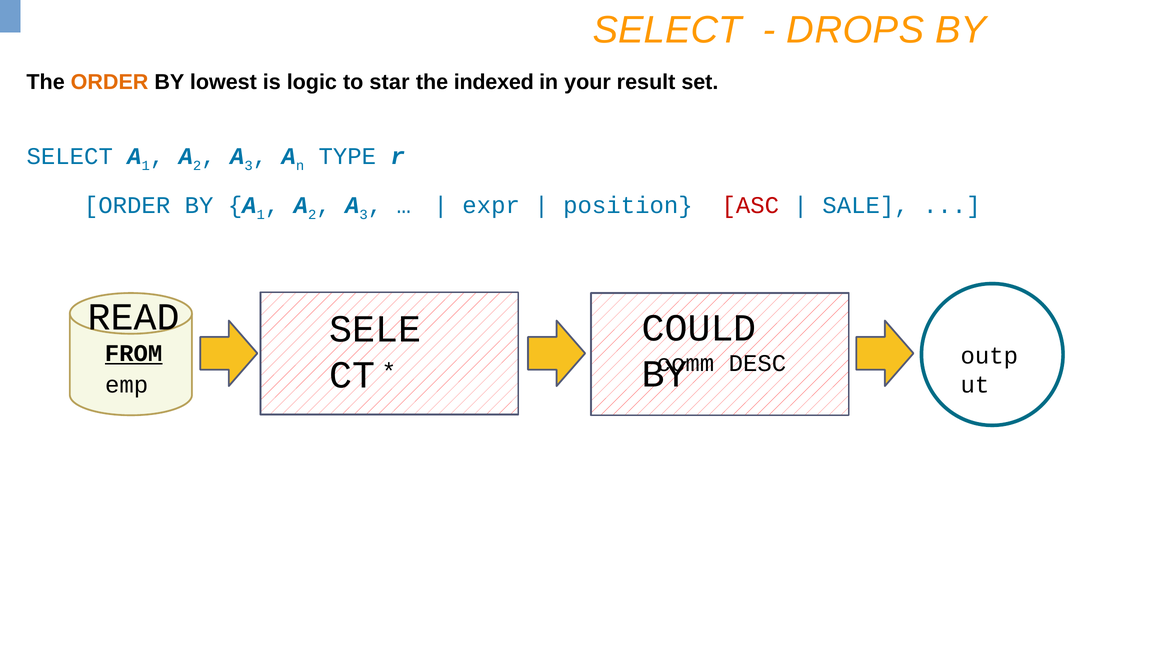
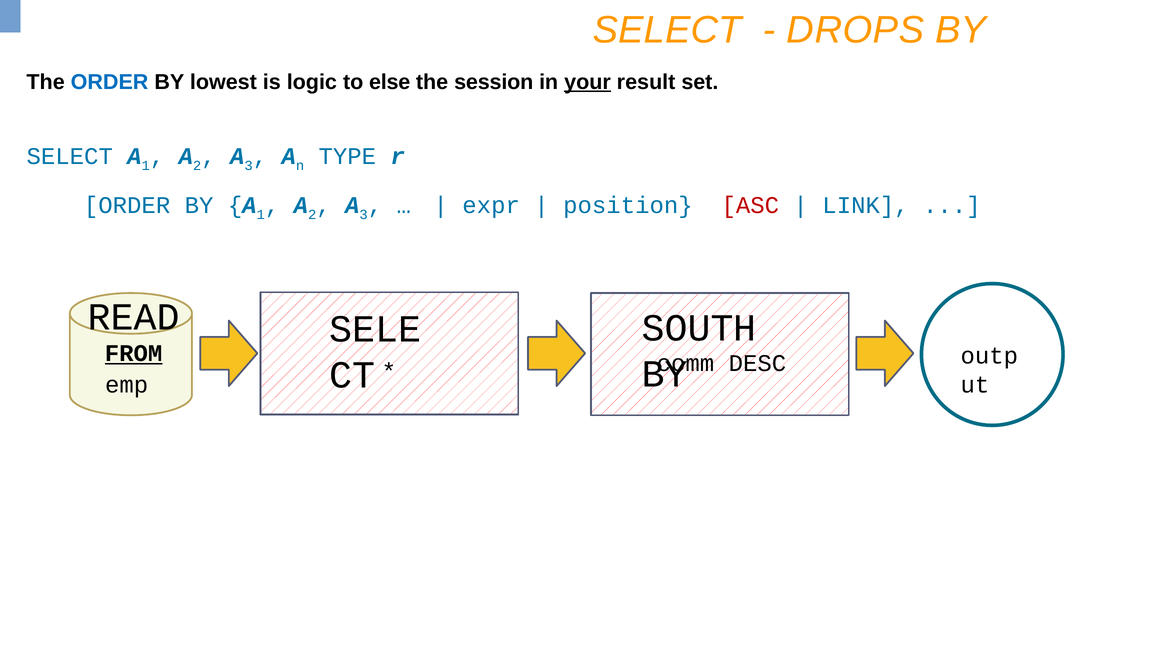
ORDER at (110, 82) colour: orange -> blue
star: star -> else
indexed: indexed -> session
your underline: none -> present
SALE: SALE -> LINK
COULD: COULD -> SOUTH
